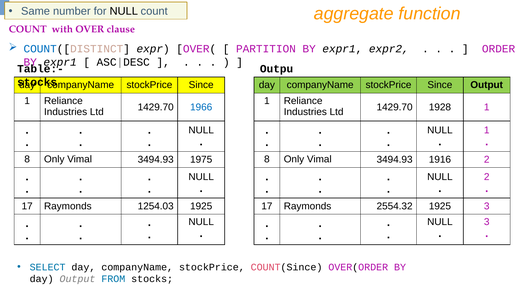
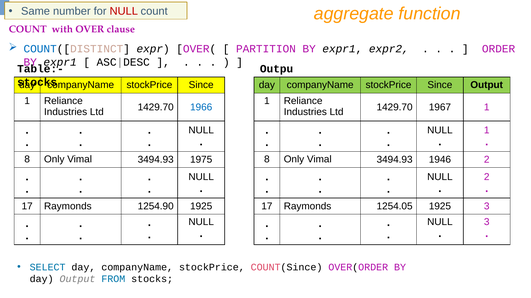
NULL at (124, 11) colour: black -> red
1928: 1928 -> 1967
1916: 1916 -> 1946
1254.03: 1254.03 -> 1254.90
2554.32: 2554.32 -> 1254.05
